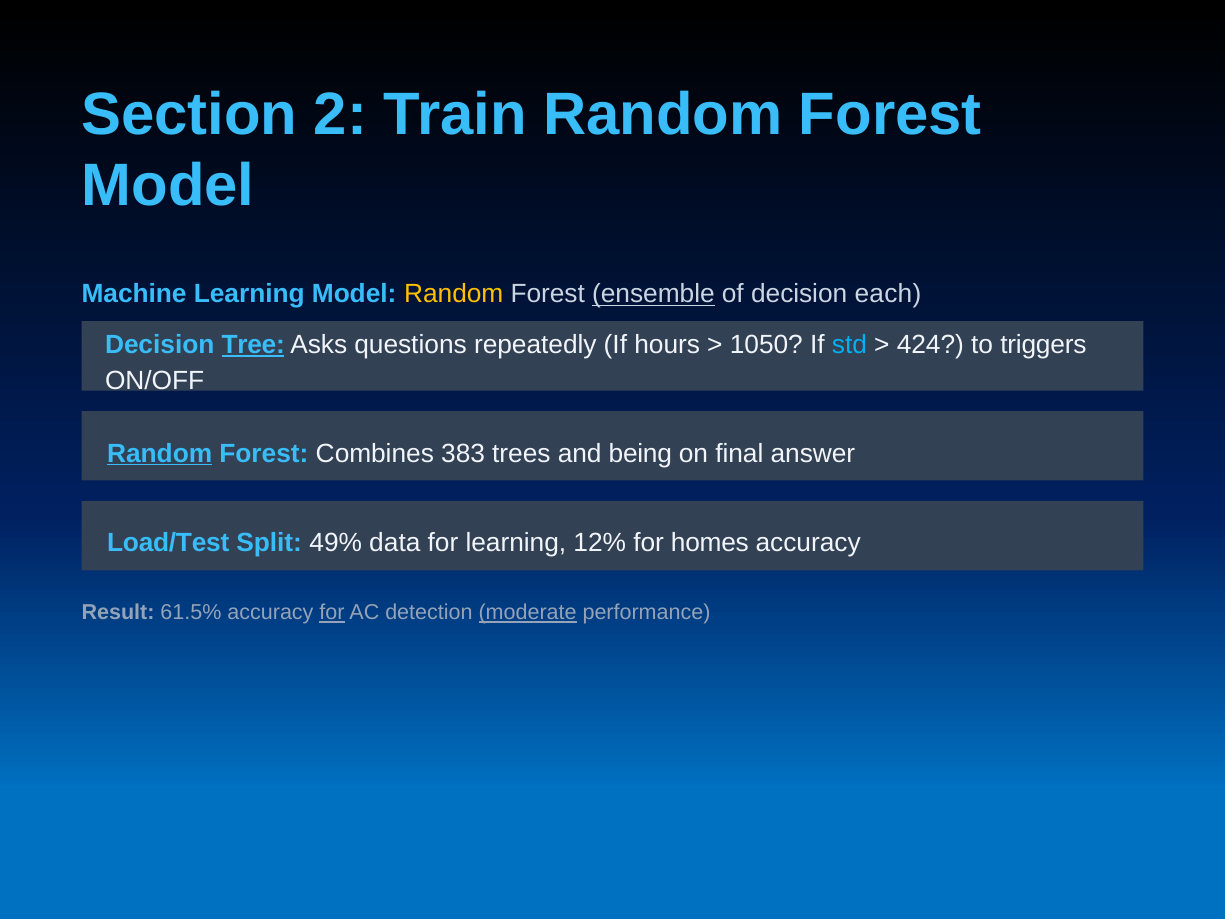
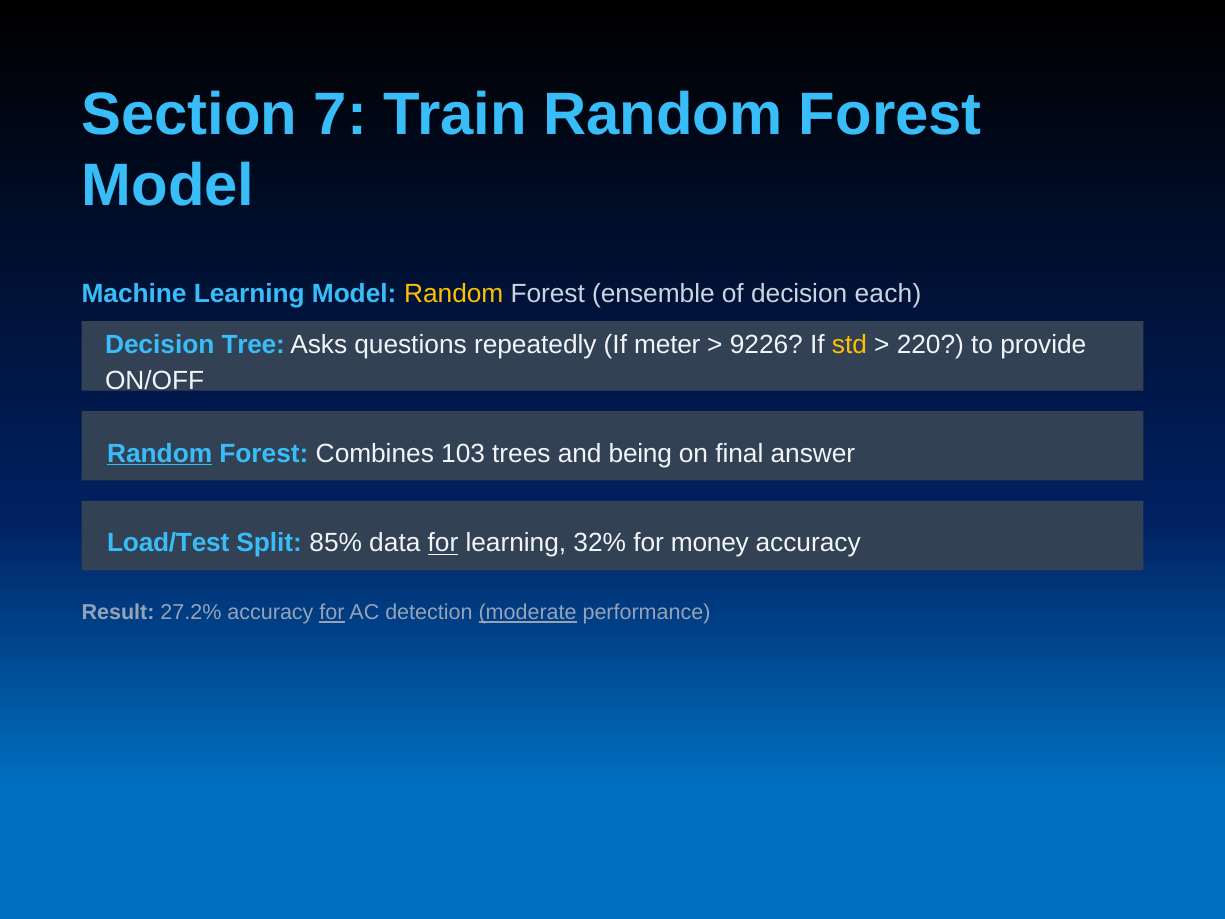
2: 2 -> 7
ensemble underline: present -> none
Tree underline: present -> none
hours: hours -> meter
1050: 1050 -> 9226
std colour: light blue -> yellow
424: 424 -> 220
triggers: triggers -> provide
383: 383 -> 103
49%: 49% -> 85%
for at (443, 543) underline: none -> present
12%: 12% -> 32%
homes: homes -> money
61.5%: 61.5% -> 27.2%
